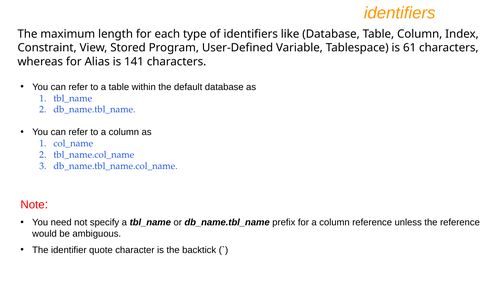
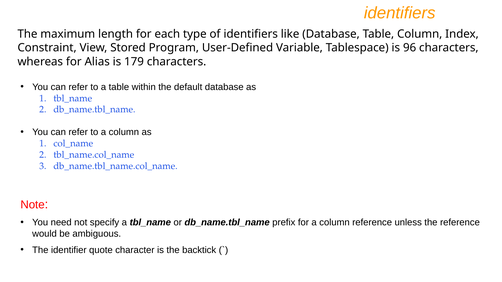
61: 61 -> 96
141: 141 -> 179
